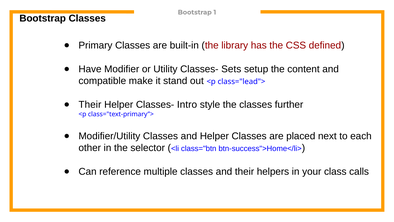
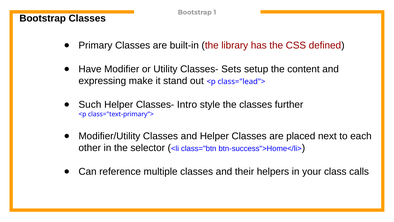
compatible: compatible -> expressing
Their at (90, 104): Their -> Such
